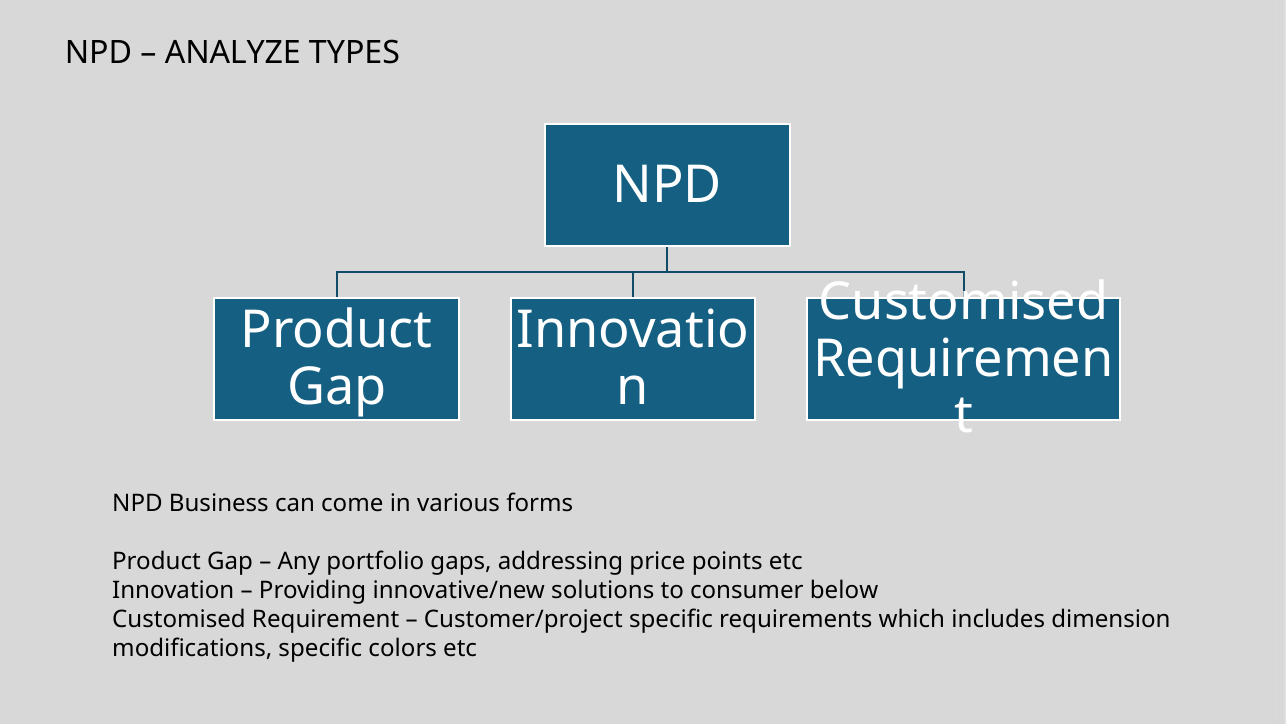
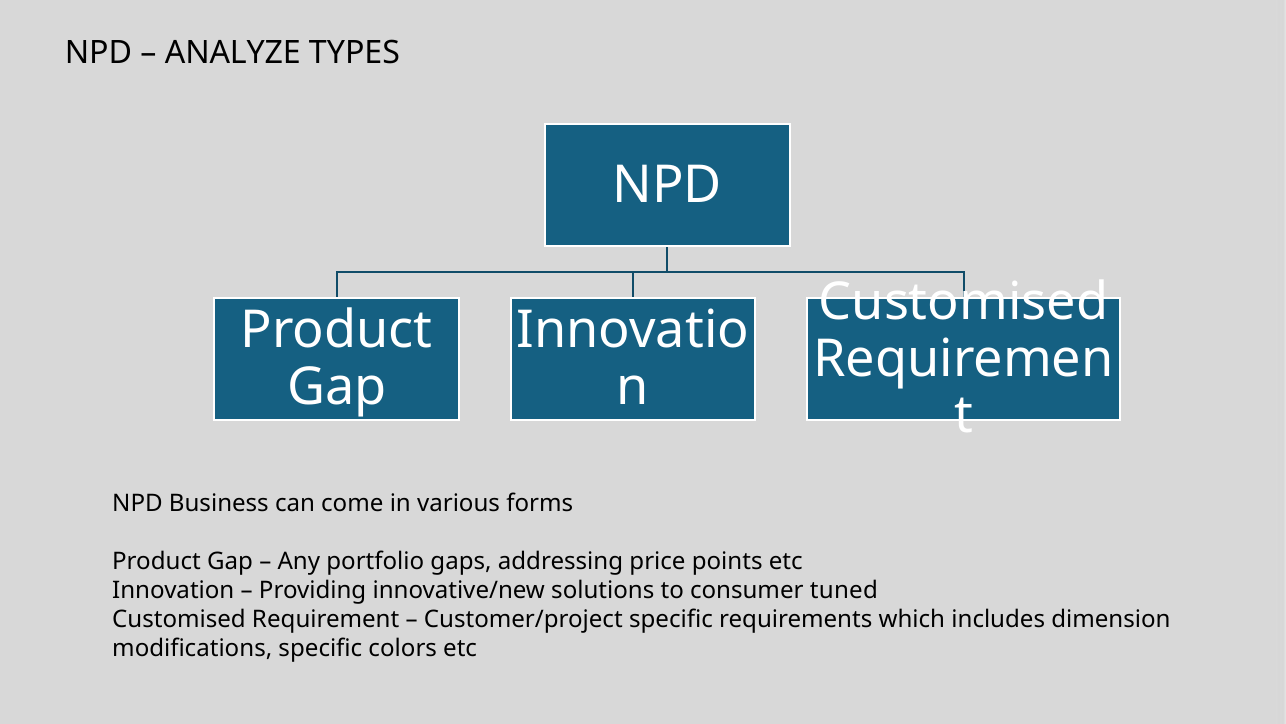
below: below -> tuned
